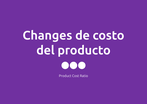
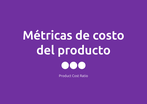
Changes: Changes -> Métricas
